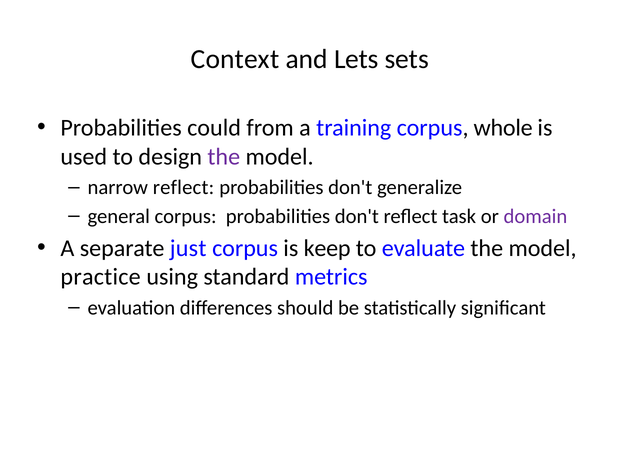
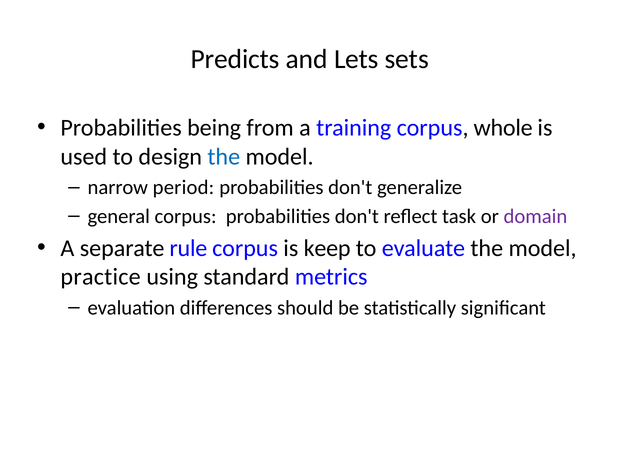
Context: Context -> Predicts
could: could -> being
the at (224, 157) colour: purple -> blue
narrow reflect: reflect -> period
just: just -> rule
